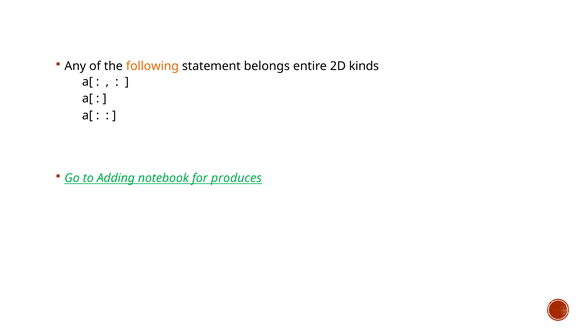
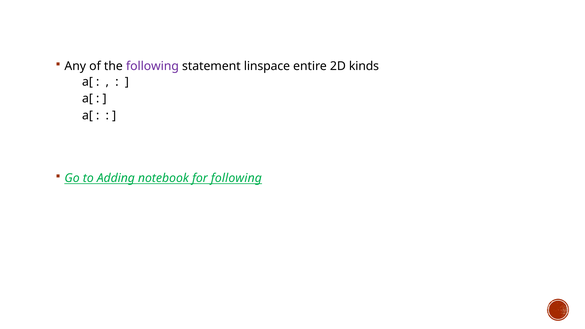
following at (152, 66) colour: orange -> purple
belongs: belongs -> linspace
for produces: produces -> following
